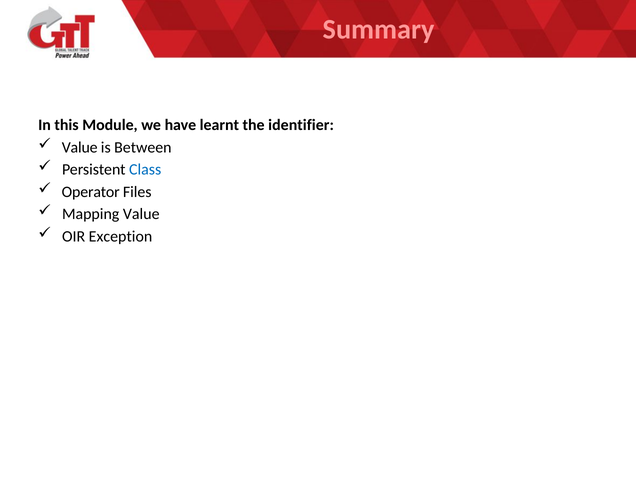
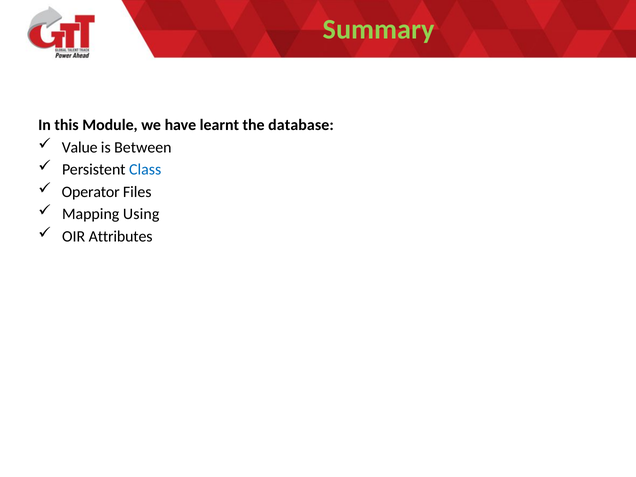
Summary colour: pink -> light green
identifier: identifier -> database
Mapping Value: Value -> Using
Exception: Exception -> Attributes
